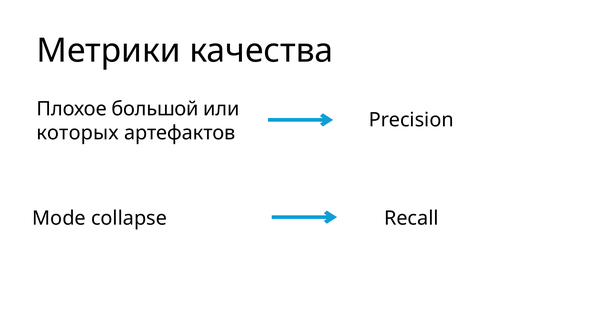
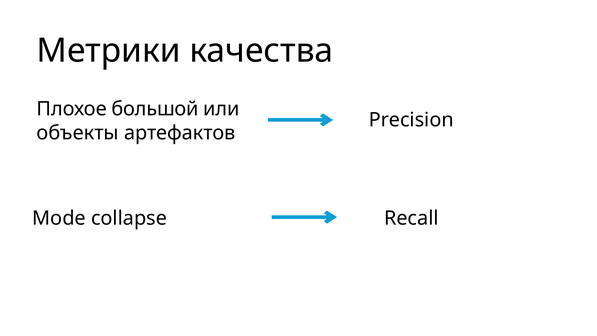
которых: которых -> объекты
